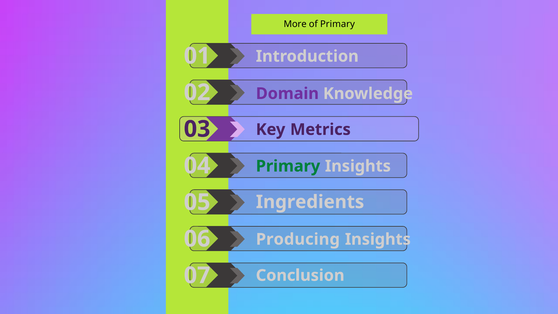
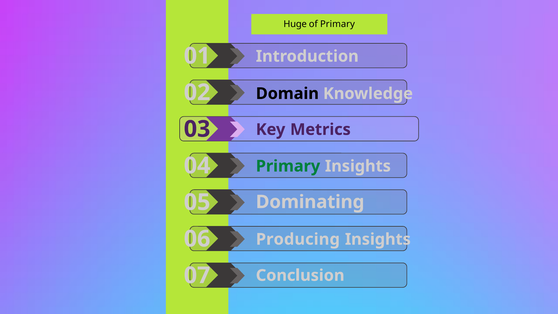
More: More -> Huge
Domain colour: purple -> black
Ingredients: Ingredients -> Dominating
